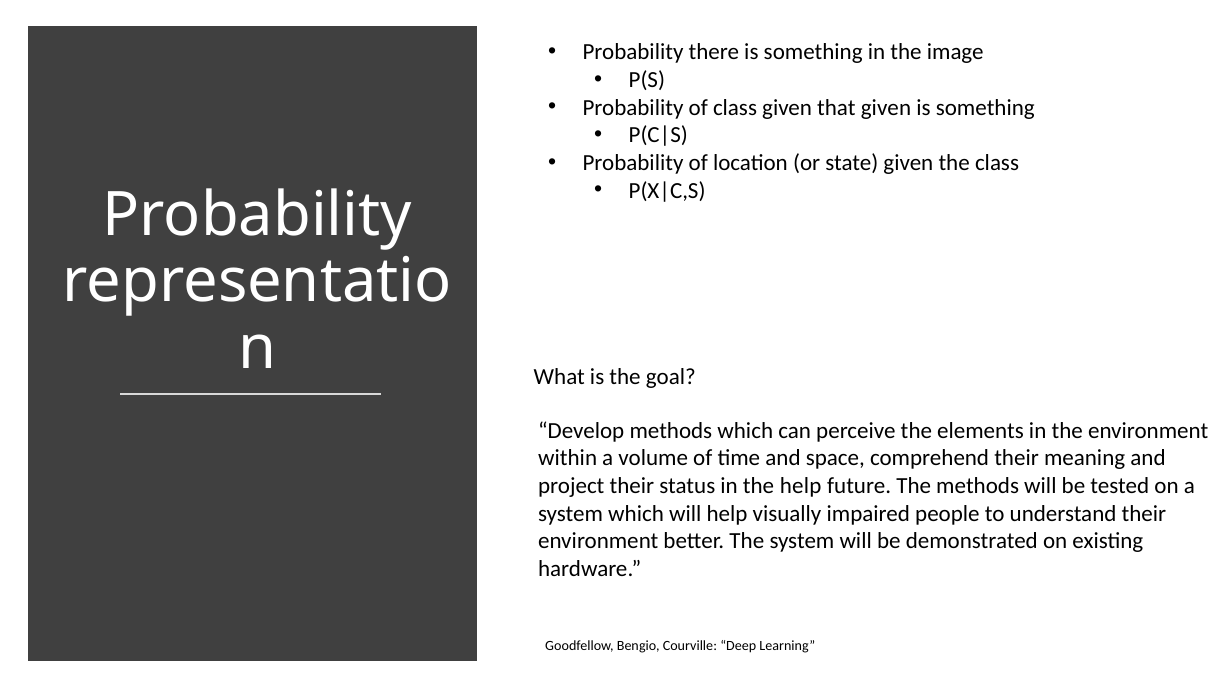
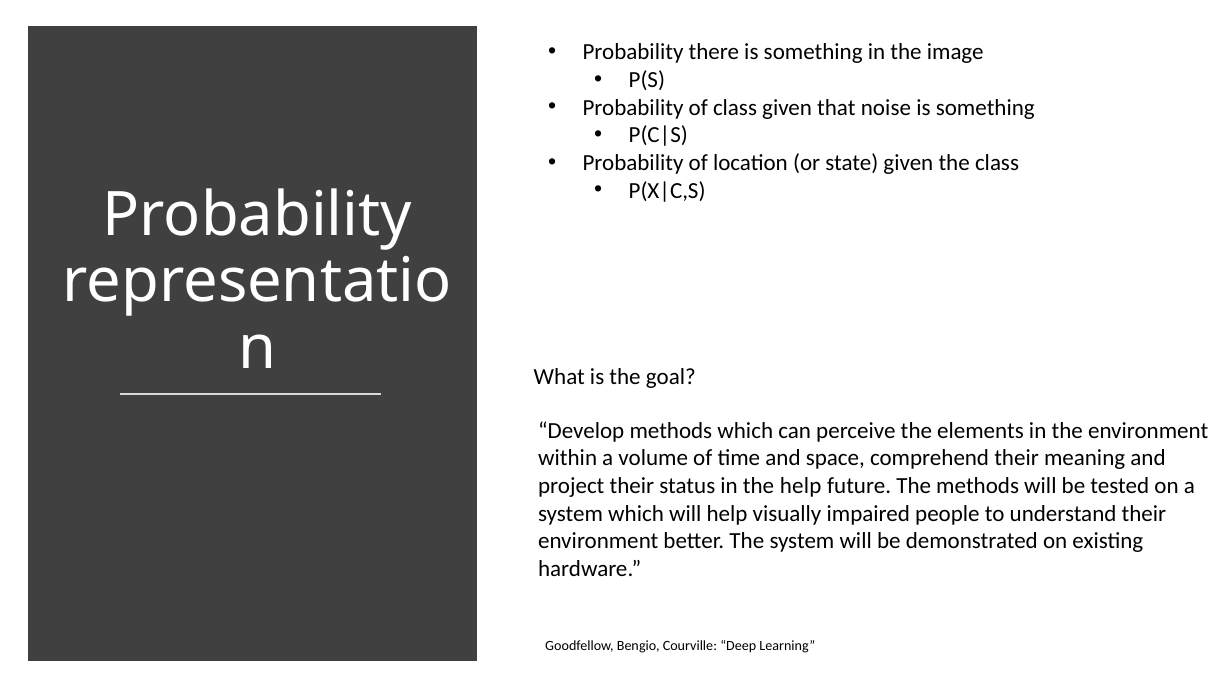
that given: given -> noise
